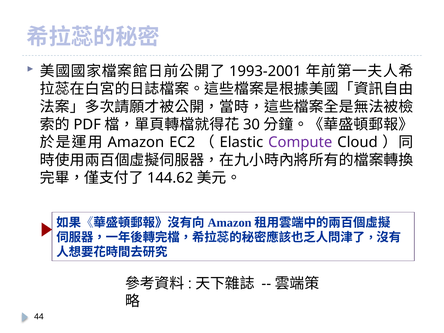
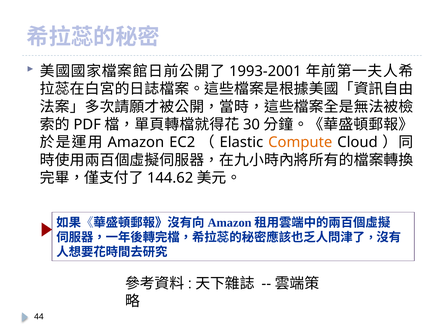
Compute colour: purple -> orange
